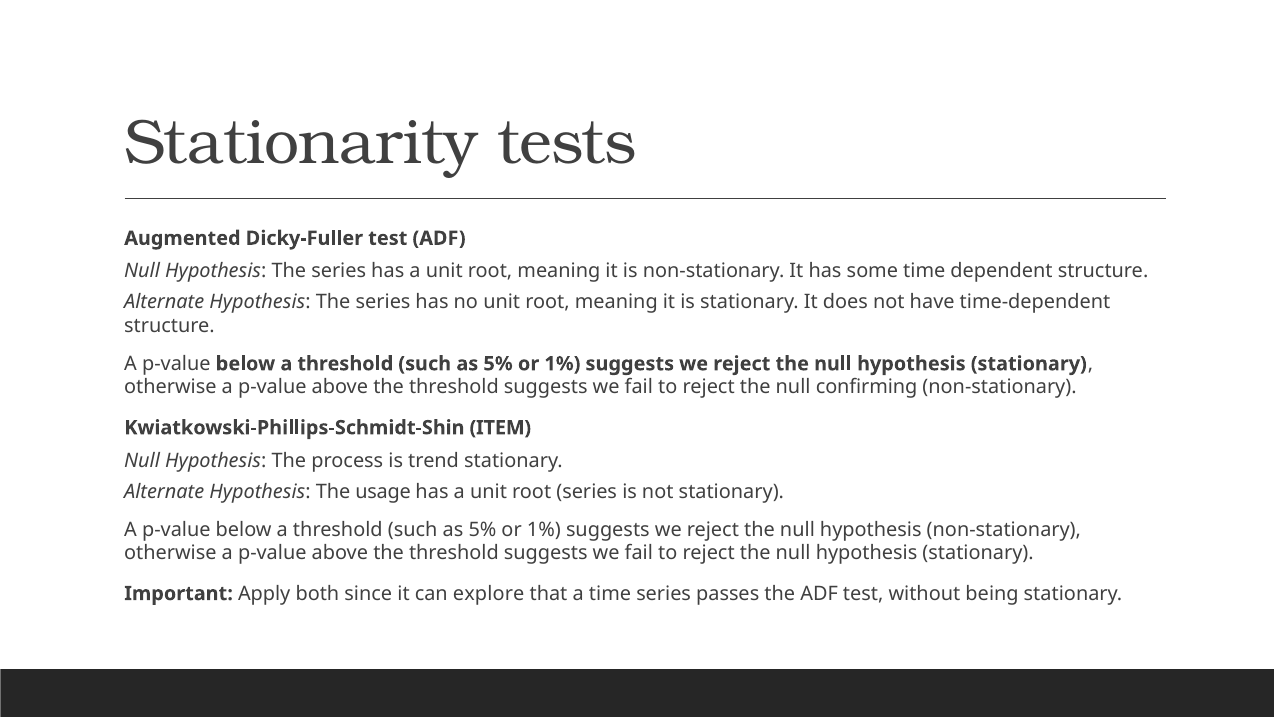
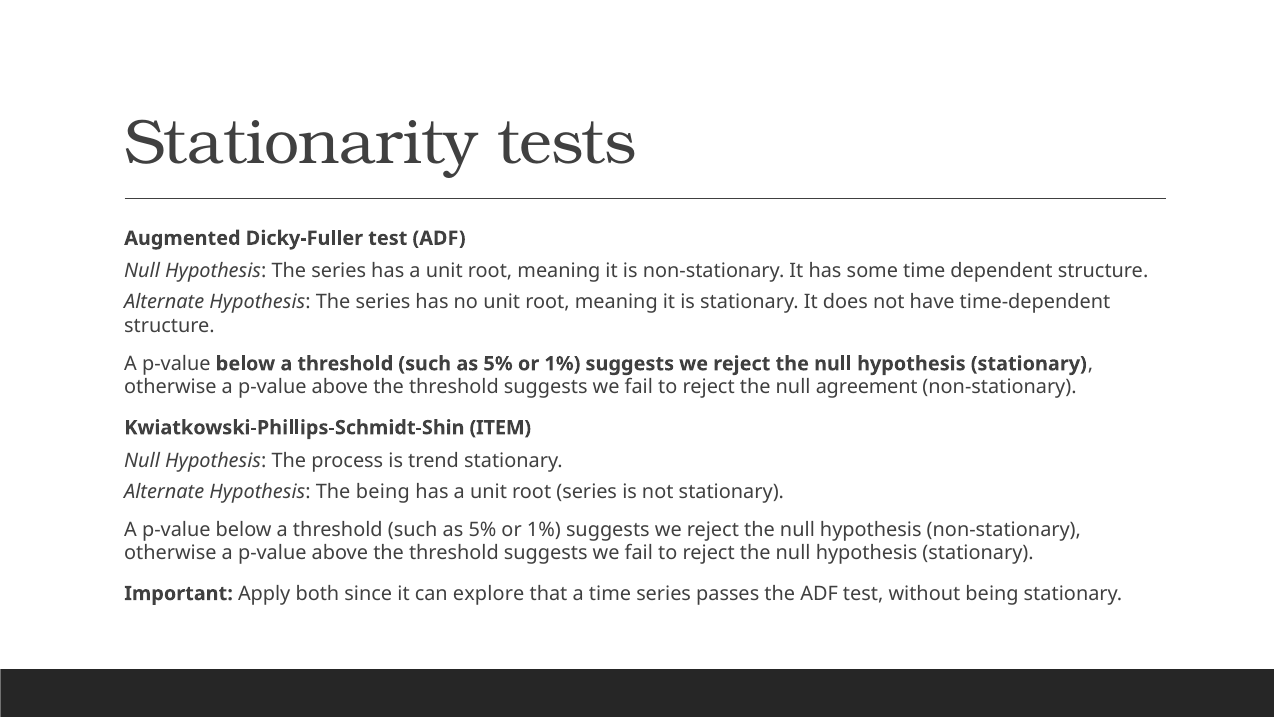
confirming: confirming -> agreement
The usage: usage -> being
